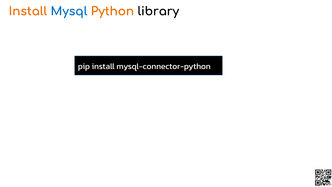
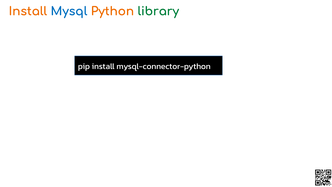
library colour: black -> green
